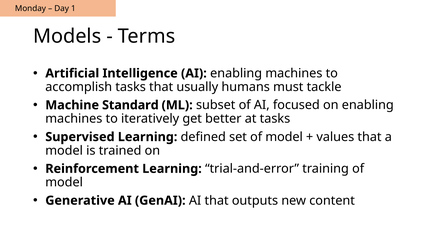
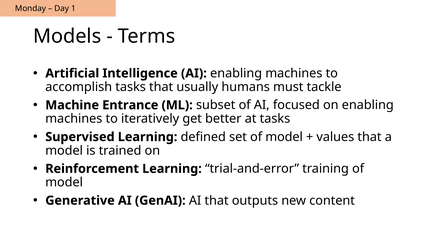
Standard: Standard -> Entrance
